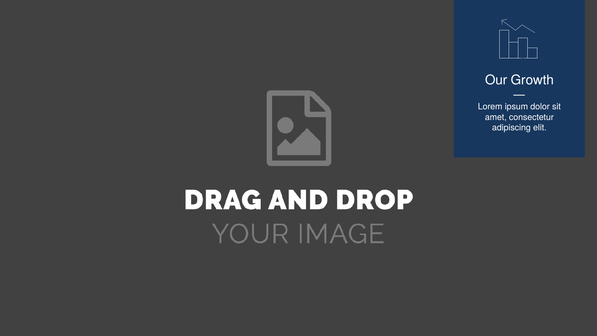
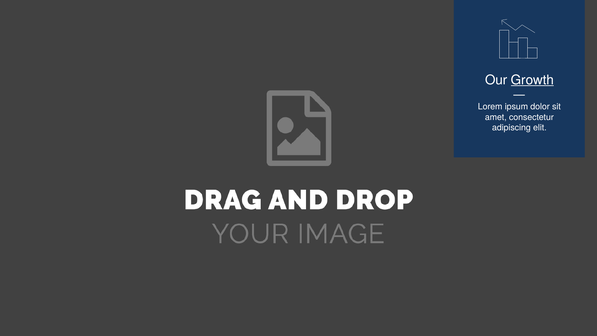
Growth underline: none -> present
